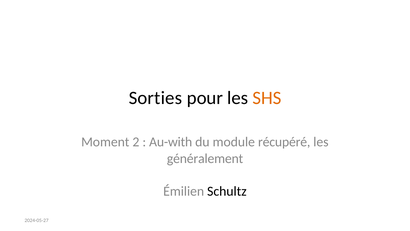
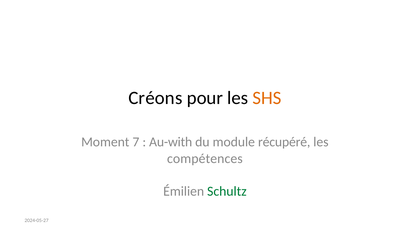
Sorties: Sorties -> Créons
2: 2 -> 7
généralement: généralement -> compétences
Schultz colour: black -> green
